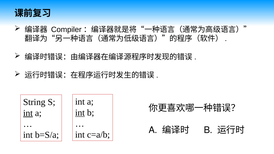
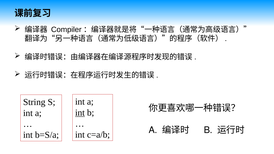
int at (28, 113) underline: present -> none
